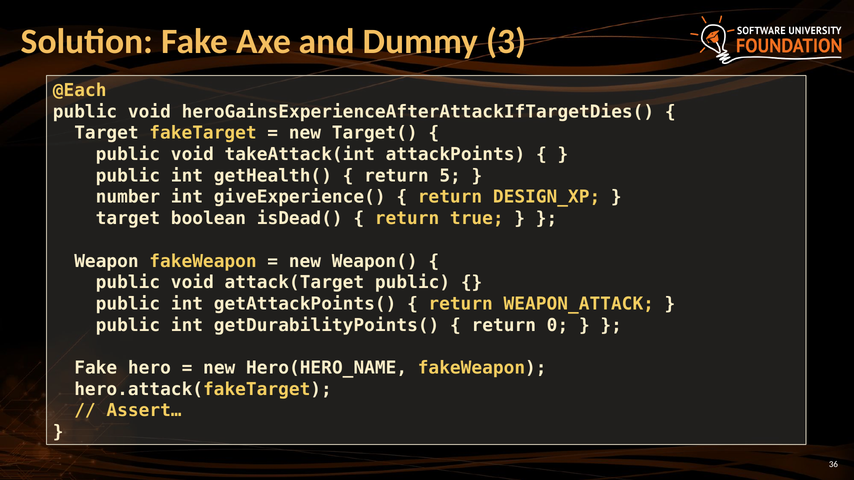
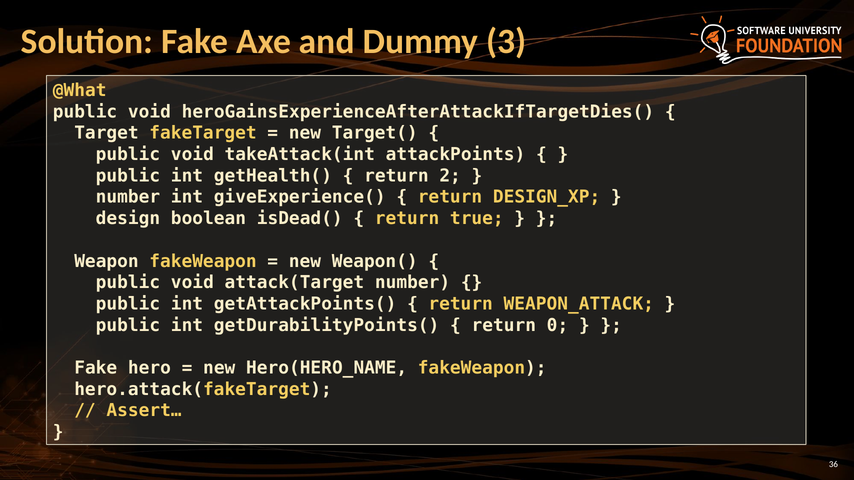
@Each: @Each -> @What
5: 5 -> 2
target at (128, 219): target -> design
attack(Target public: public -> number
